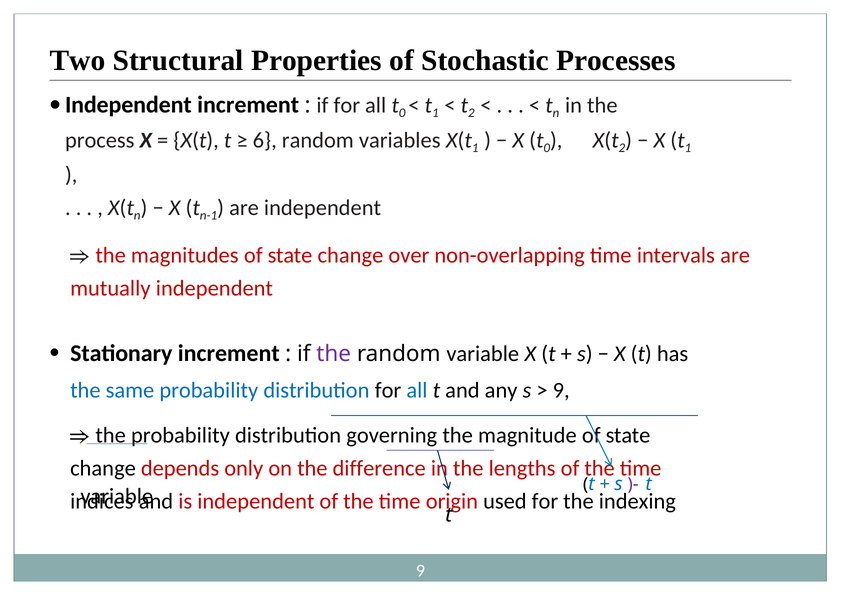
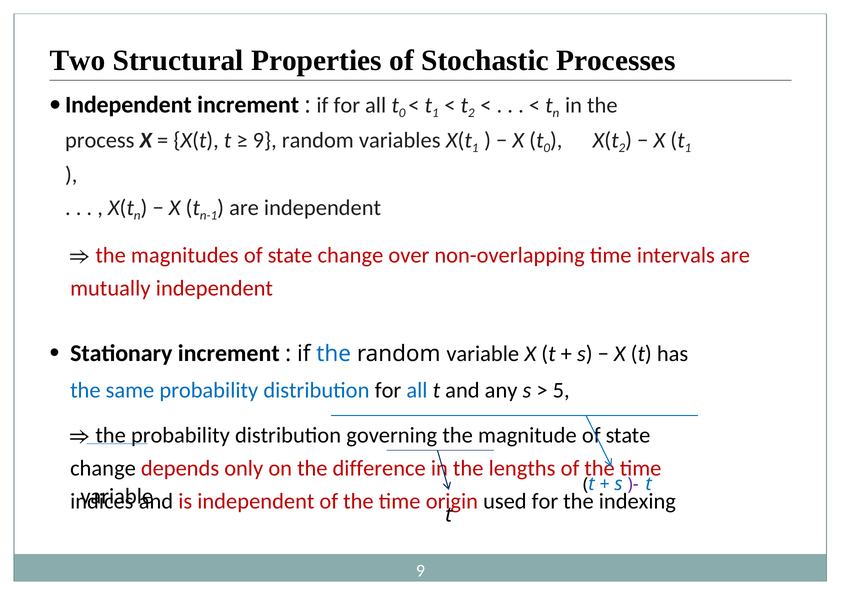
6 at (265, 140): 6 -> 9
the at (334, 354) colour: purple -> blue
9 at (561, 390): 9 -> 5
